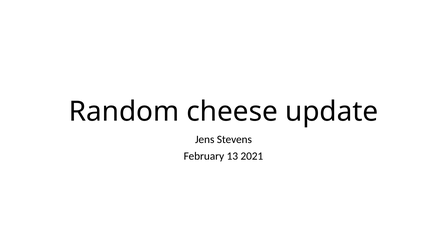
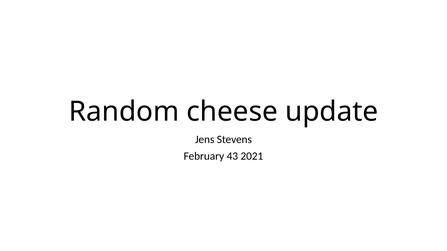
13: 13 -> 43
